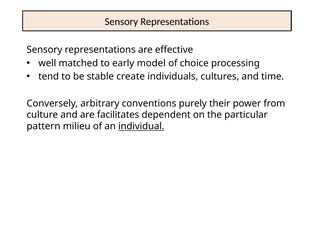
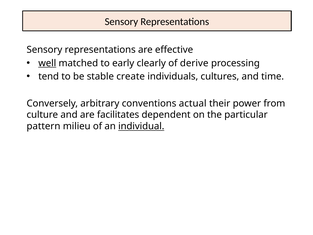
well underline: none -> present
model: model -> clearly
choice: choice -> derive
purely: purely -> actual
